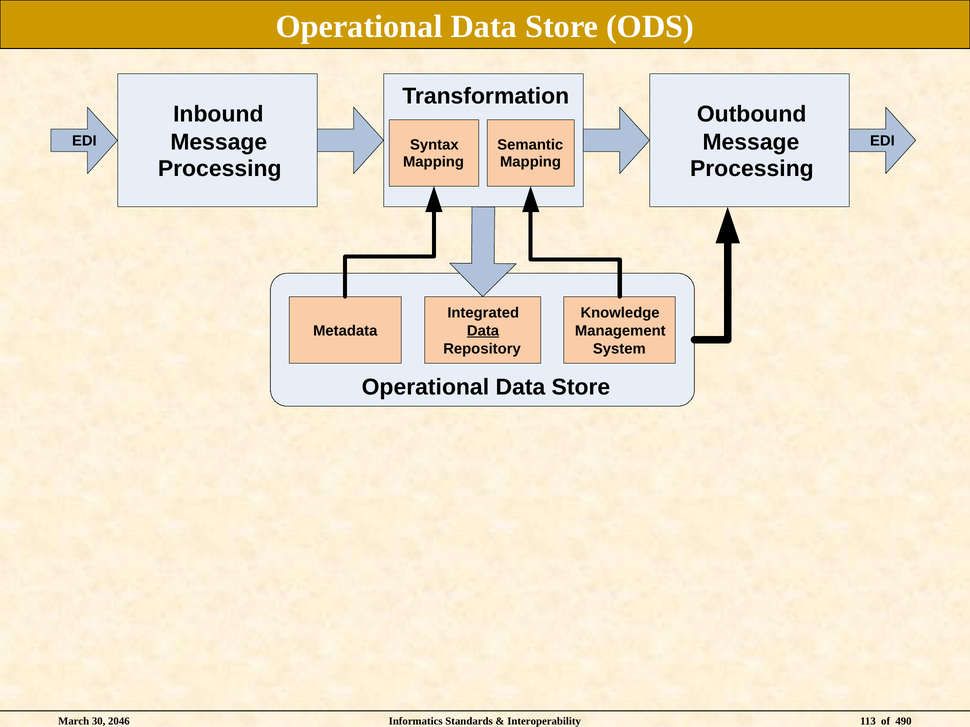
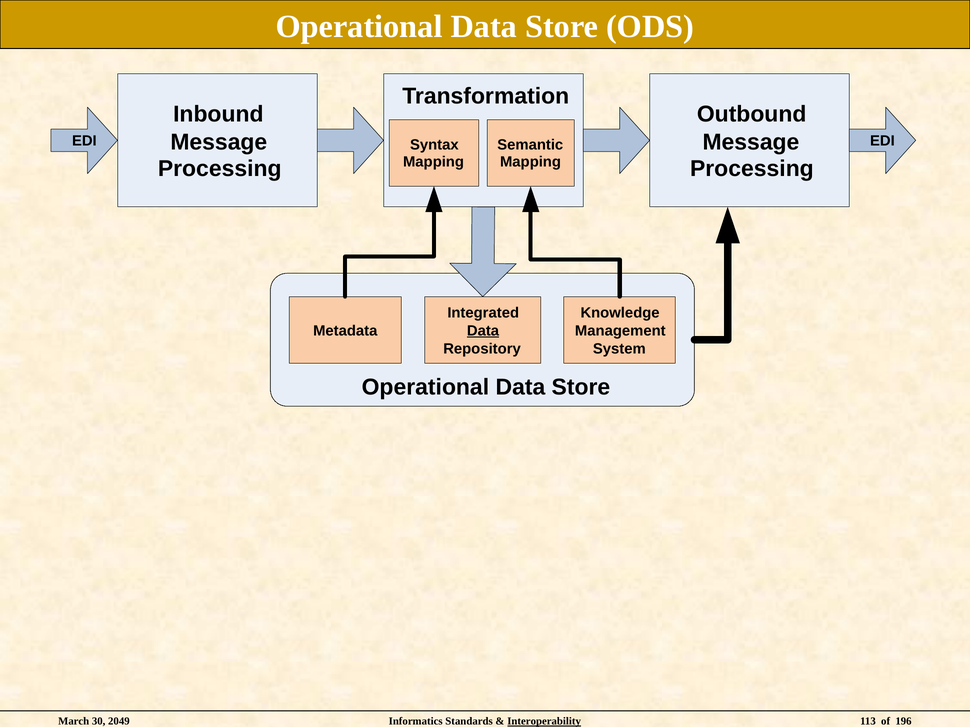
2046: 2046 -> 2049
Interoperability underline: none -> present
490: 490 -> 196
